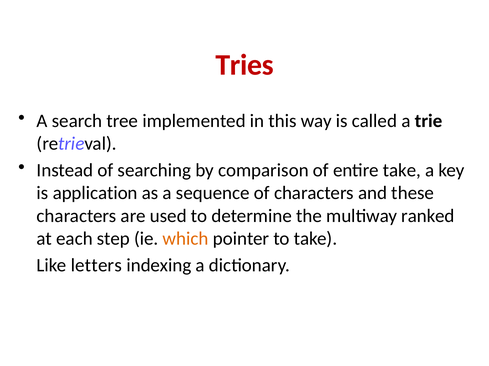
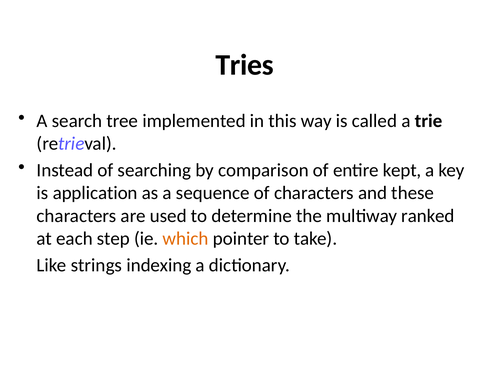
Tries colour: red -> black
entire take: take -> kept
letters: letters -> strings
